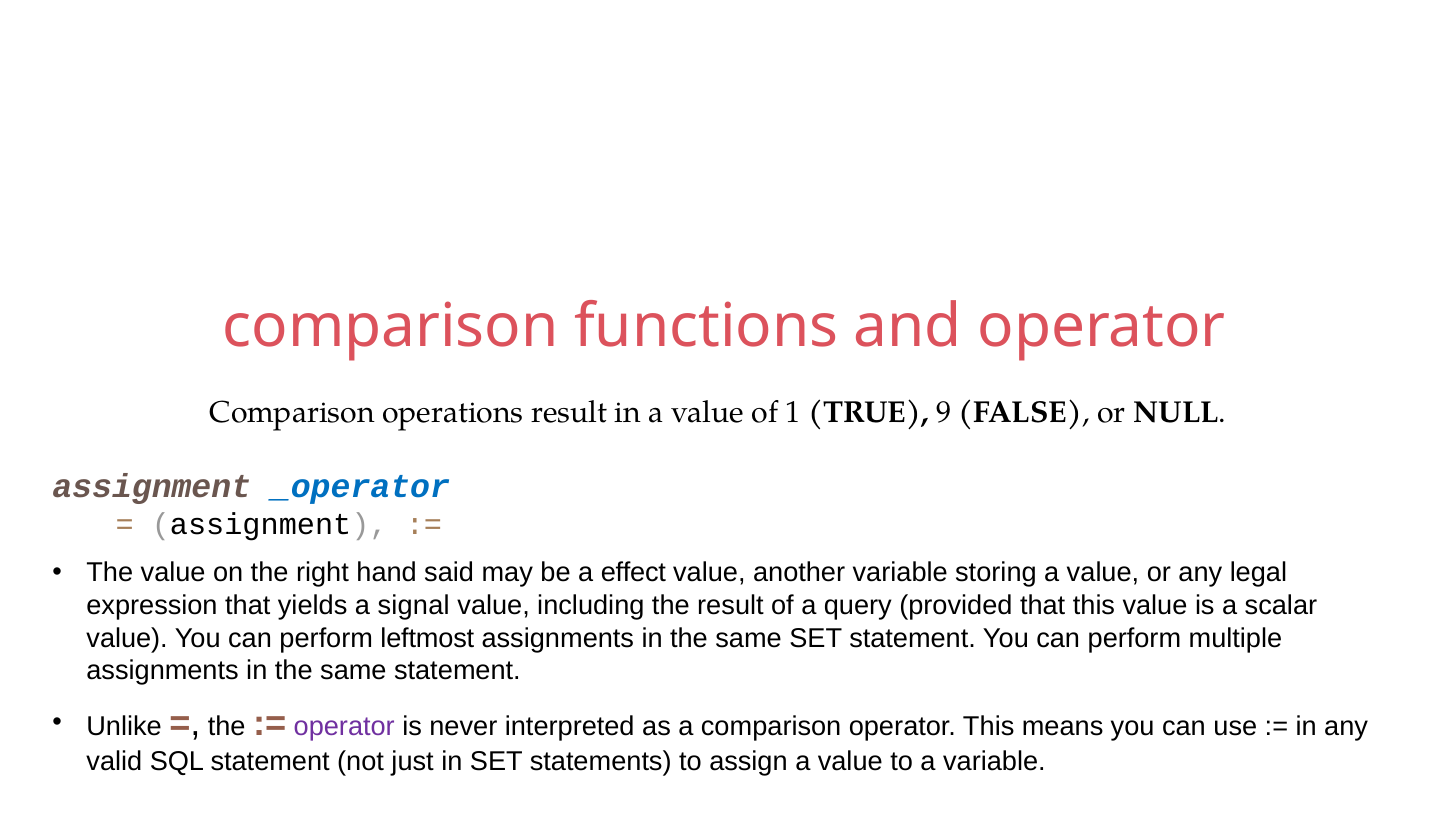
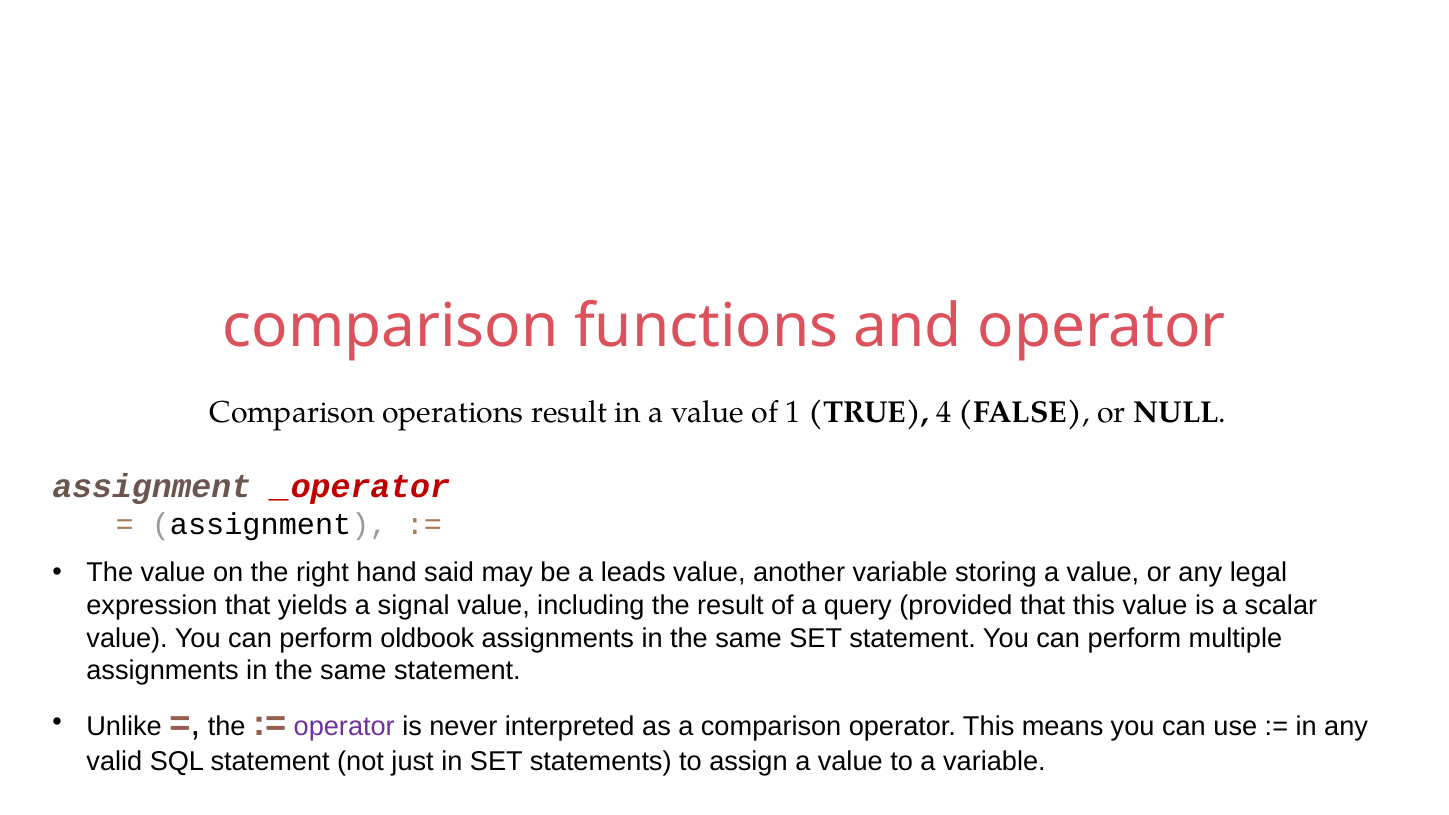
9: 9 -> 4
_operator colour: blue -> red
effect: effect -> leads
leftmost: leftmost -> oldbook
